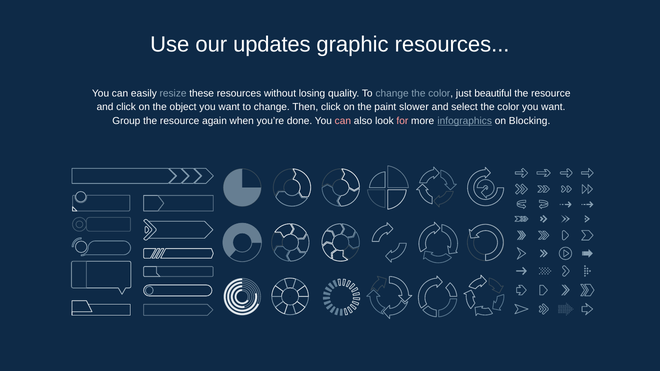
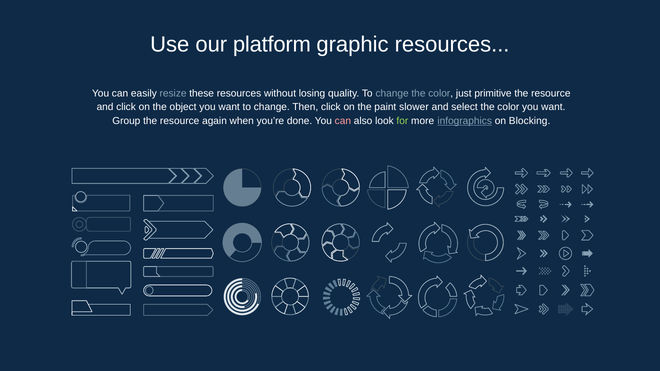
updates: updates -> platform
beautiful: beautiful -> primitive
for colour: pink -> light green
